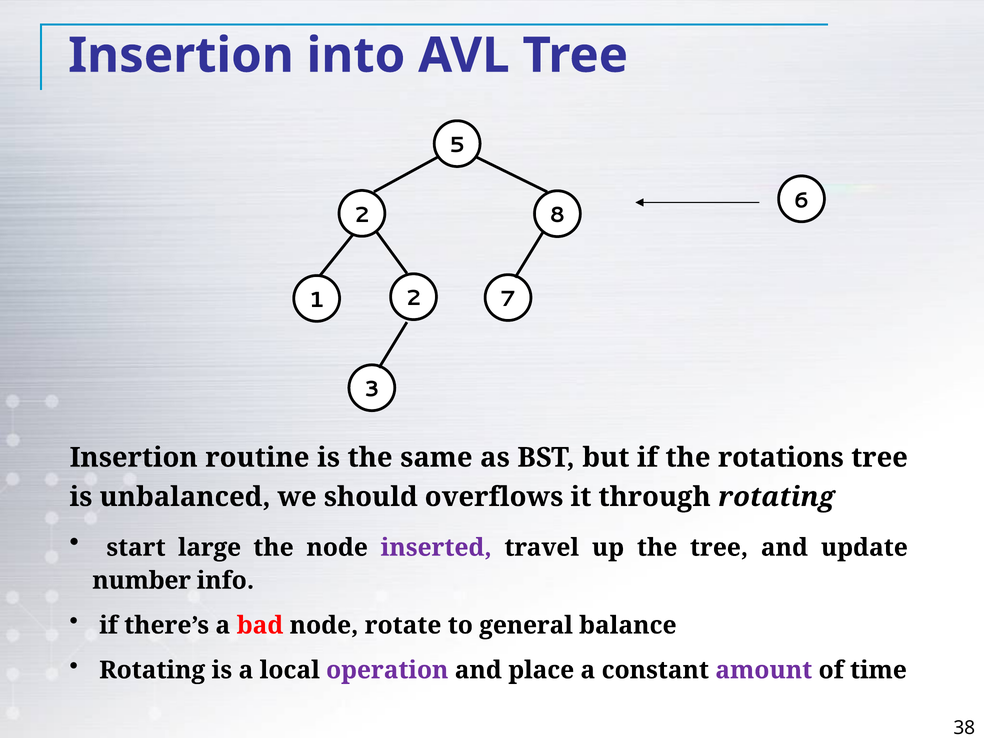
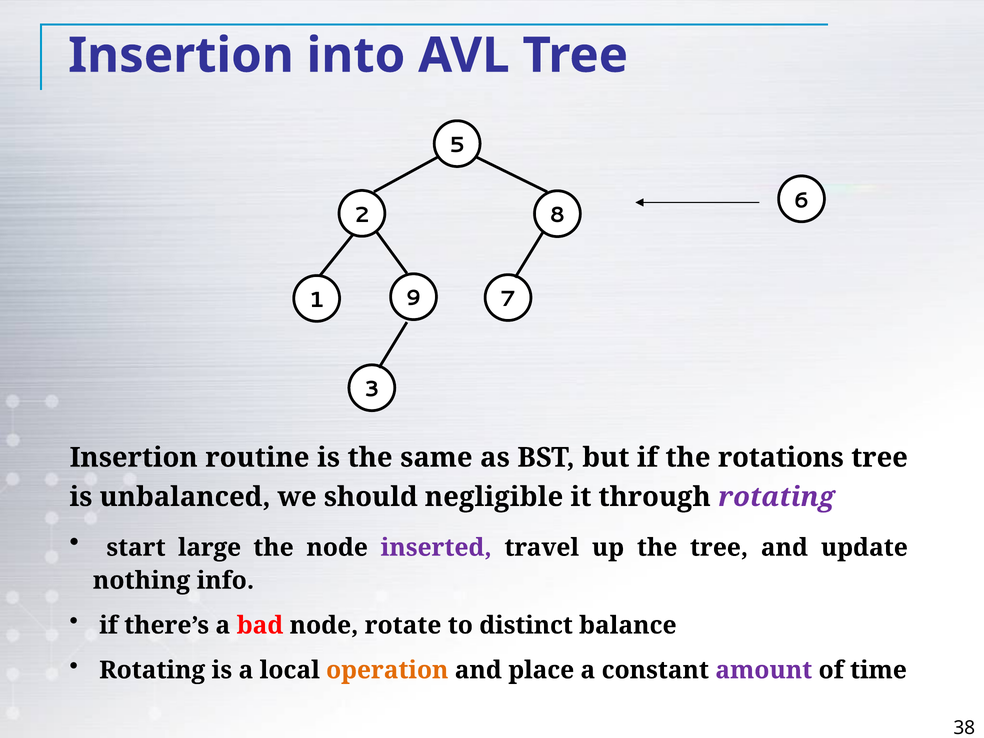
1 2: 2 -> 9
overflows: overflows -> negligible
rotating at (776, 497) colour: black -> purple
number: number -> nothing
general: general -> distinct
operation colour: purple -> orange
